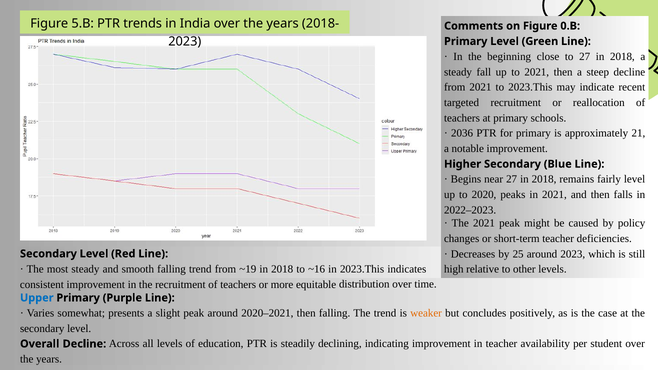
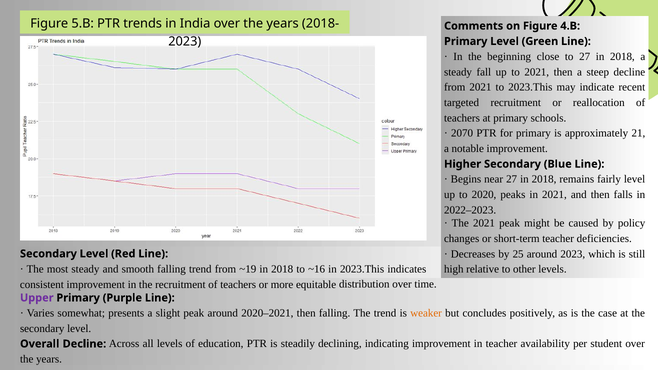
0.B: 0.B -> 4.B
2036: 2036 -> 2070
Upper colour: blue -> purple
